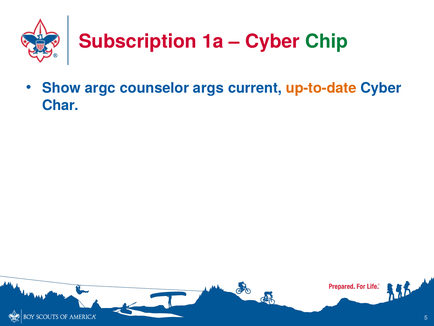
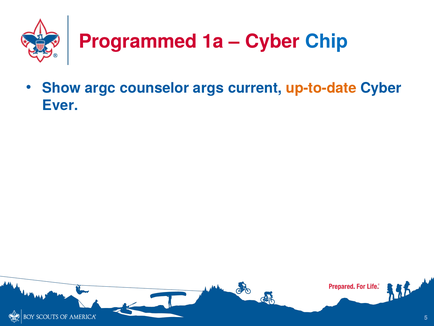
Subscription: Subscription -> Programmed
Chip colour: green -> blue
Char: Char -> Ever
